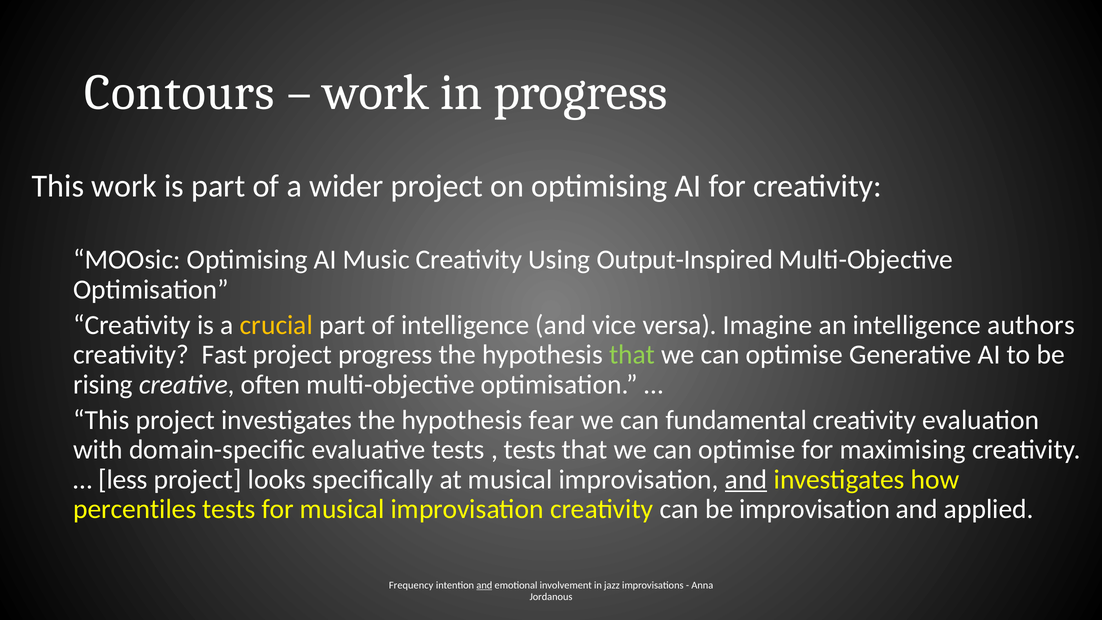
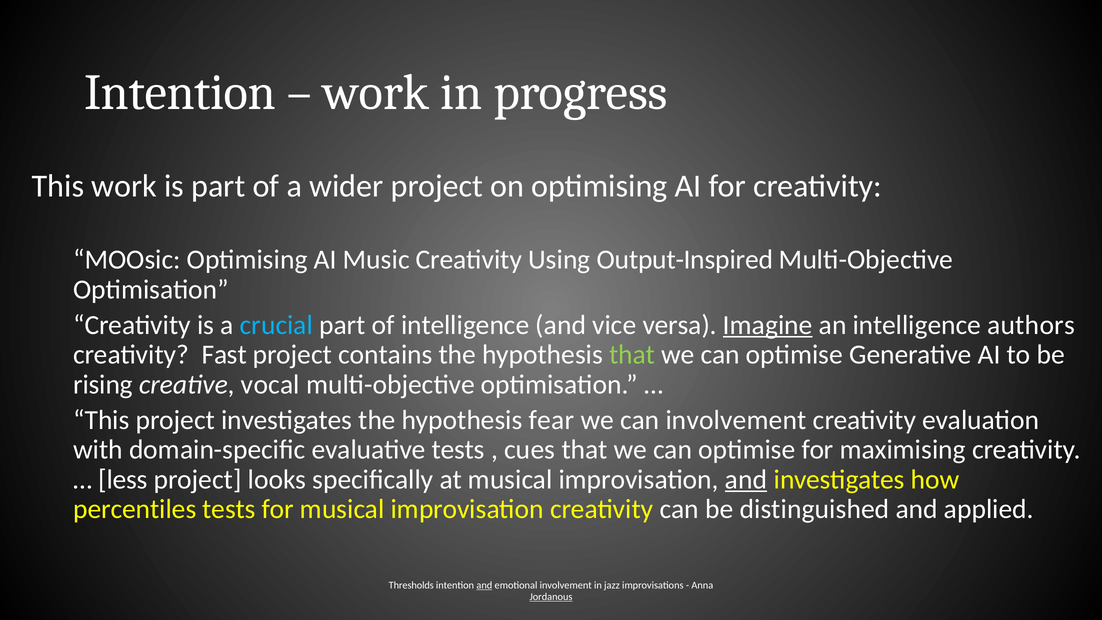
Contours at (180, 93): Contours -> Intention
crucial colour: yellow -> light blue
Imagine underline: none -> present
project progress: progress -> contains
often: often -> vocal
can fundamental: fundamental -> involvement
tests at (530, 450): tests -> cues
be improvisation: improvisation -> distinguished
Frequency: Frequency -> Thresholds
Jordanous underline: none -> present
